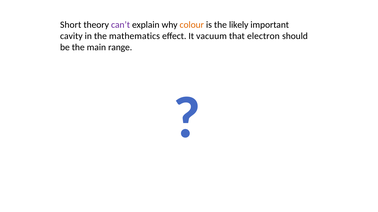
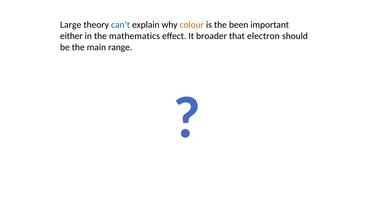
Short: Short -> Large
can’t colour: purple -> blue
likely: likely -> been
cavity: cavity -> either
vacuum: vacuum -> broader
